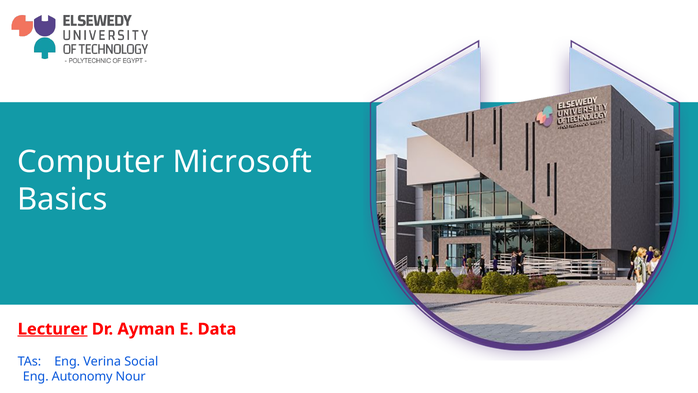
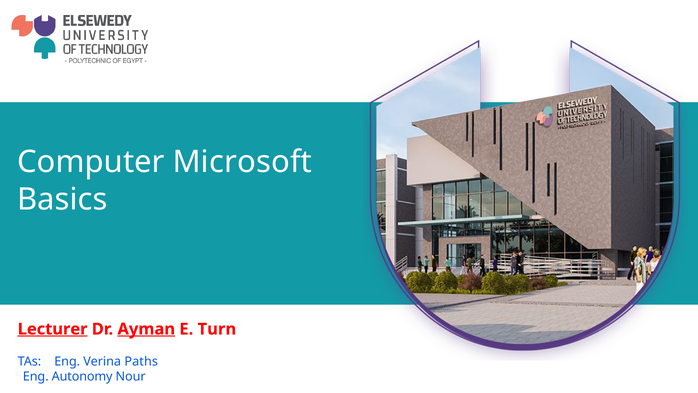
Ayman underline: none -> present
Data: Data -> Turn
Social: Social -> Paths
